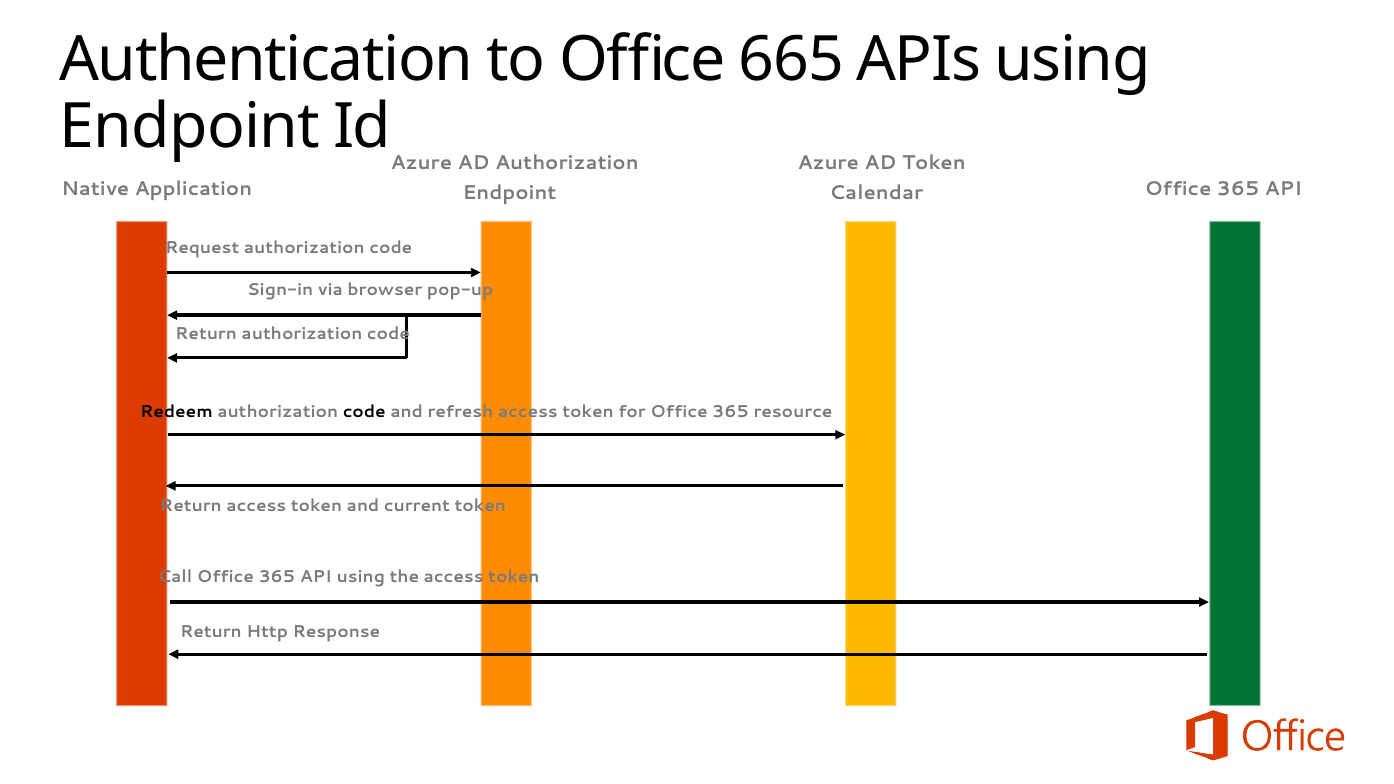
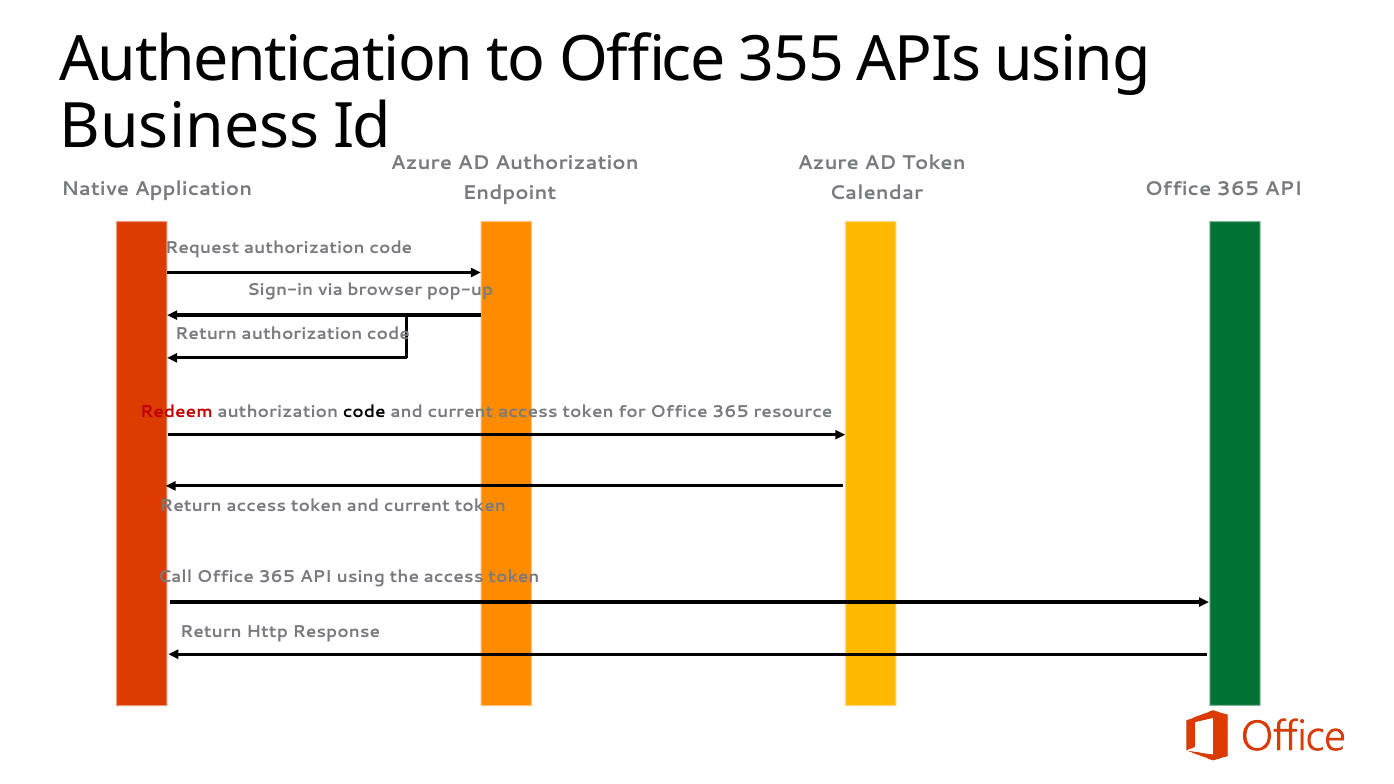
665: 665 -> 355
Endpoint at (190, 127): Endpoint -> Business
Redeem colour: black -> red
refresh at (460, 412): refresh -> current
